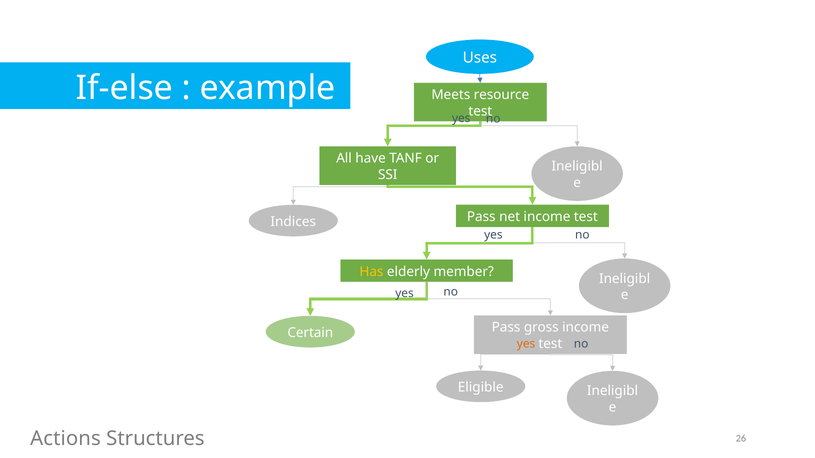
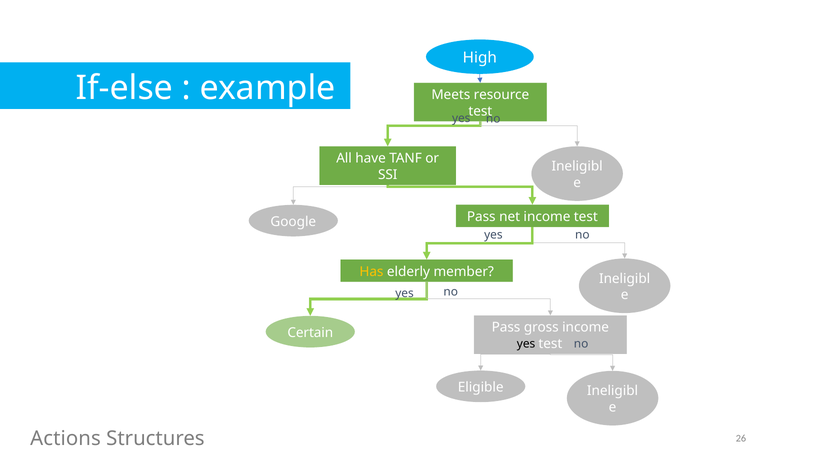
Uses: Uses -> High
Indices: Indices -> Google
yes at (526, 344) colour: orange -> black
